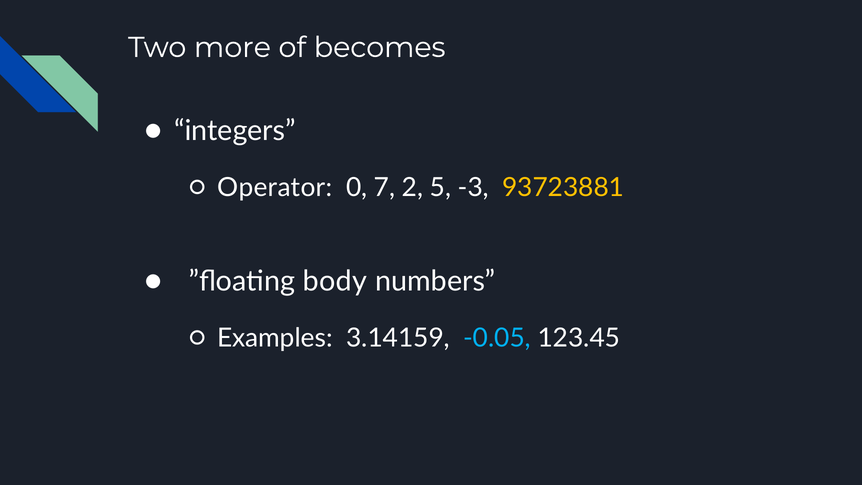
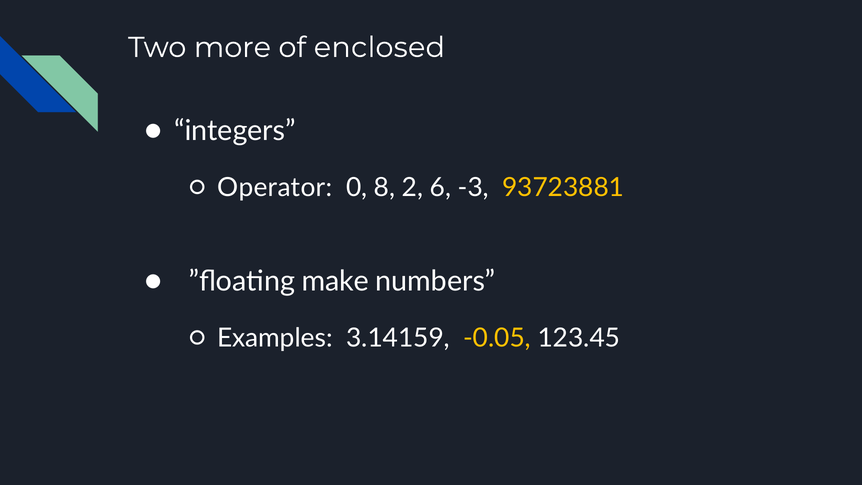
becomes: becomes -> enclosed
7: 7 -> 8
5: 5 -> 6
body: body -> make
-0.05 colour: light blue -> yellow
